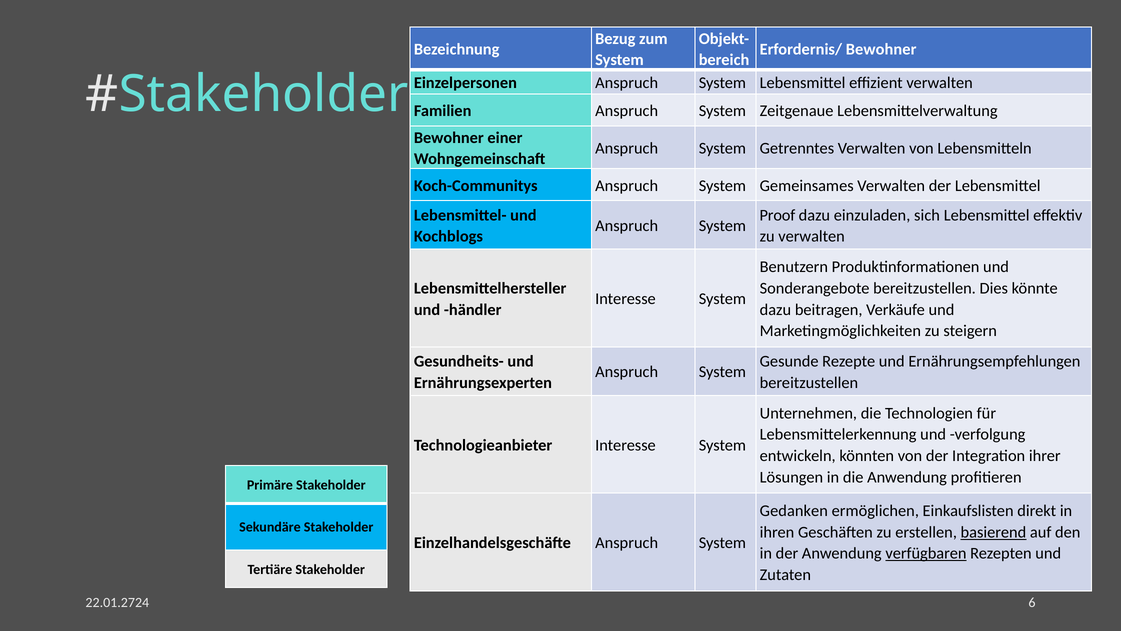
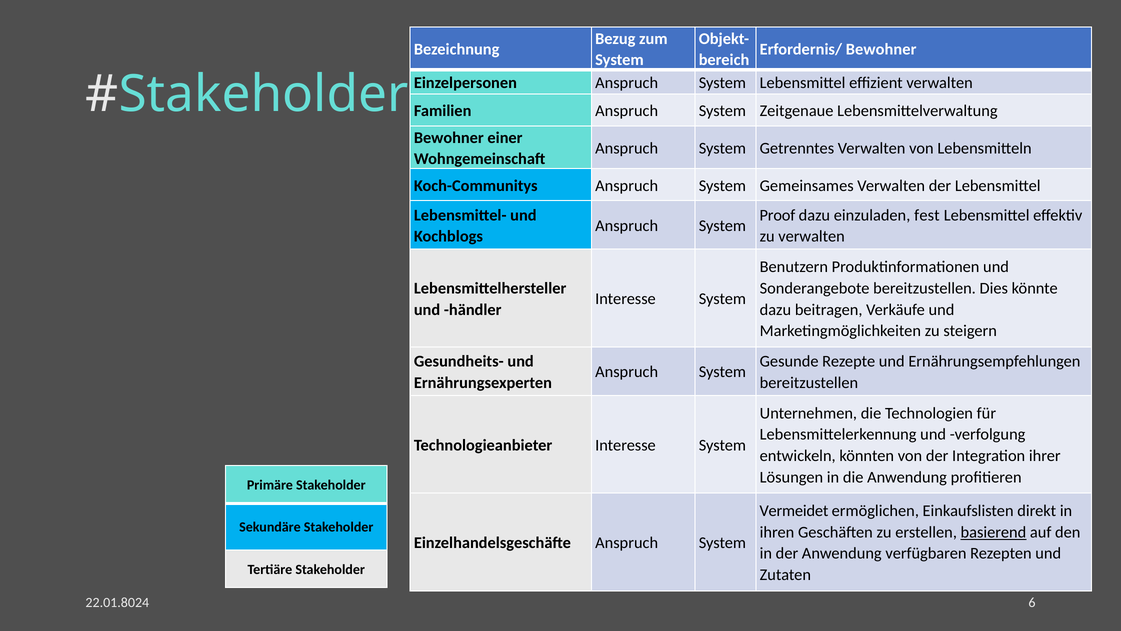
sich: sich -> fest
Gedanken: Gedanken -> Vermeidet
verfügbaren underline: present -> none
22.01.2724: 22.01.2724 -> 22.01.8024
